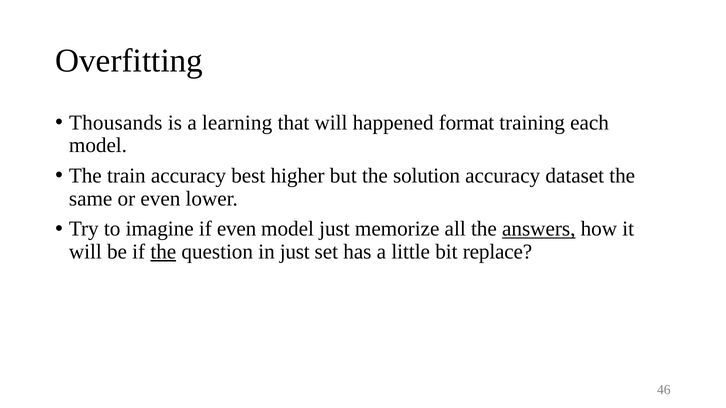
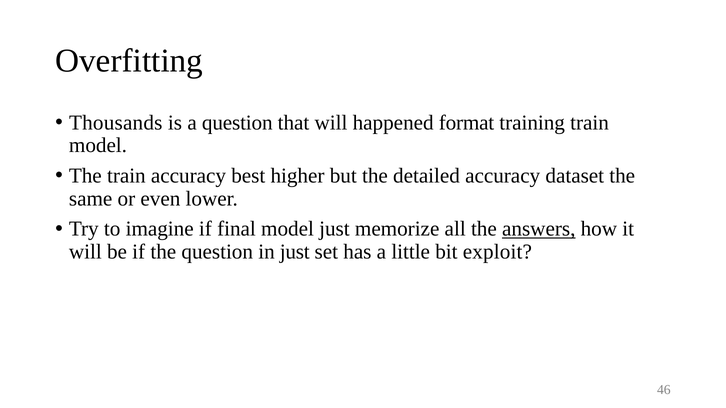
a learning: learning -> question
training each: each -> train
solution: solution -> detailed
if even: even -> final
the at (163, 252) underline: present -> none
replace: replace -> exploit
